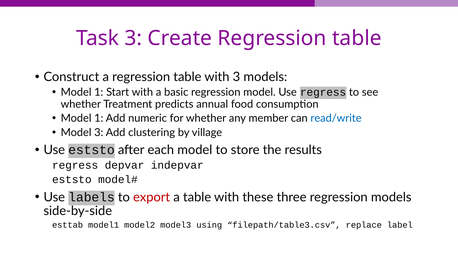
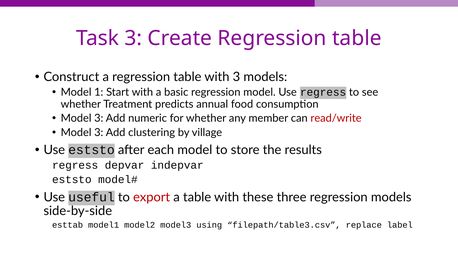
1 at (99, 119): 1 -> 3
read/write colour: blue -> red
labels: labels -> useful
